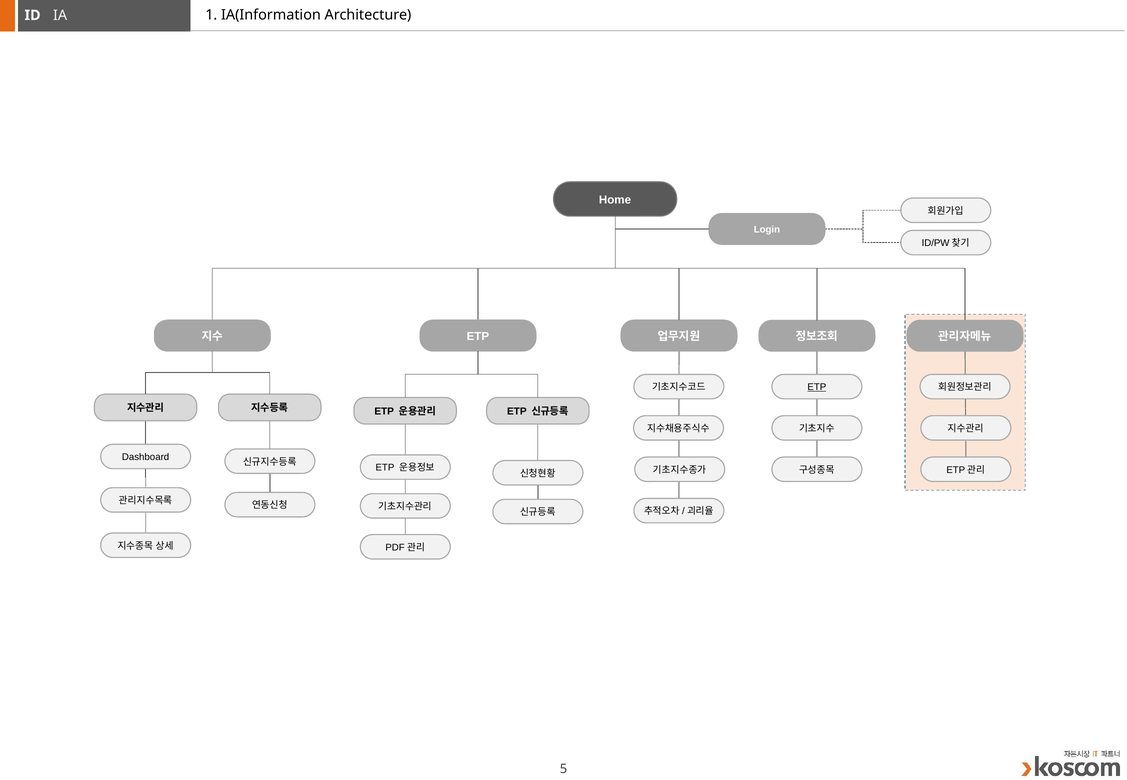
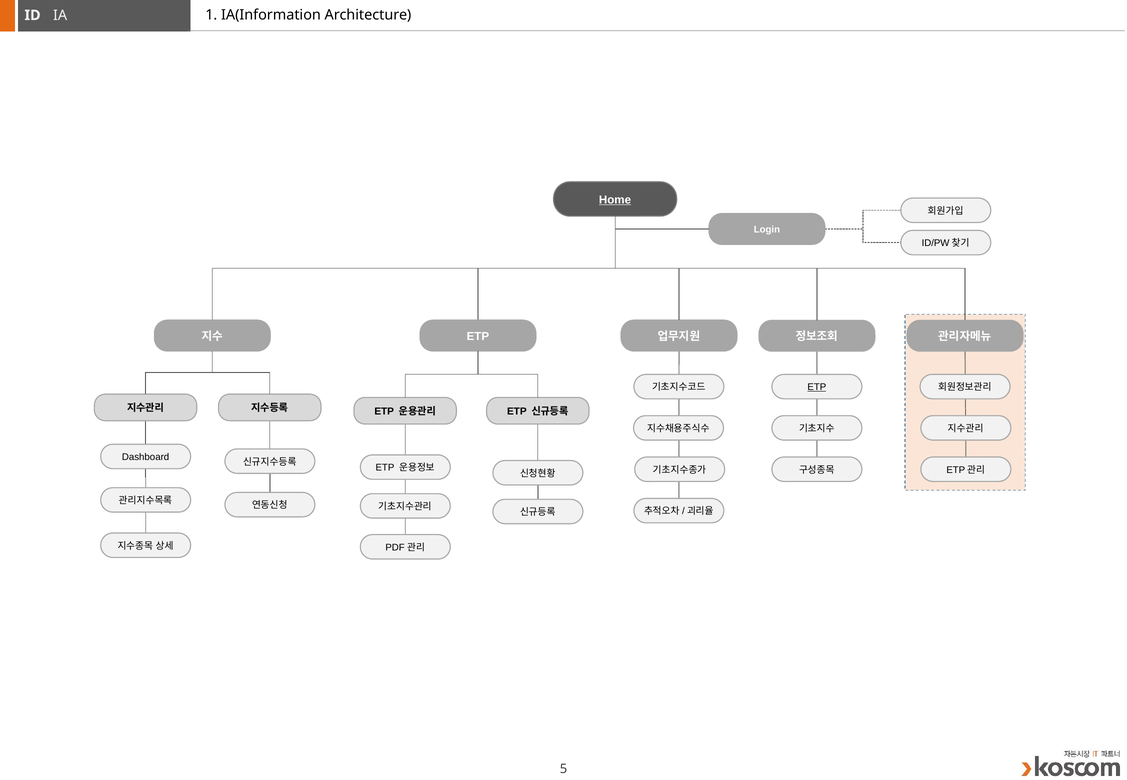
Home underline: none -> present
